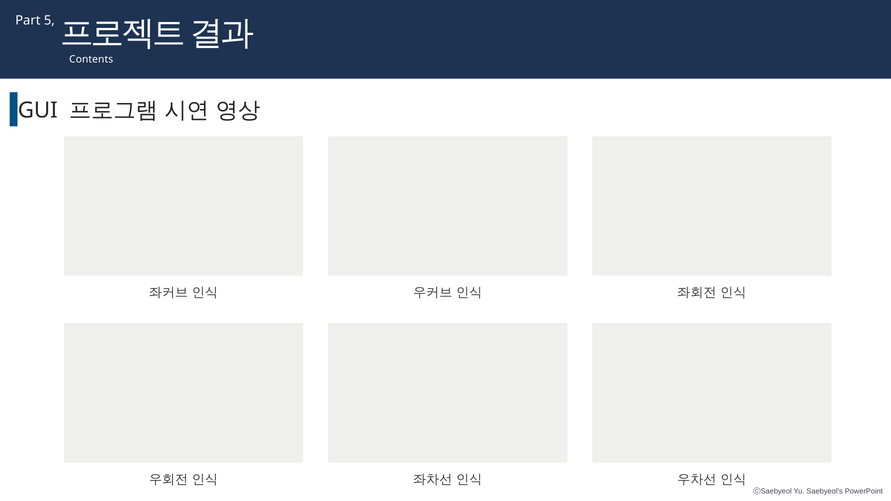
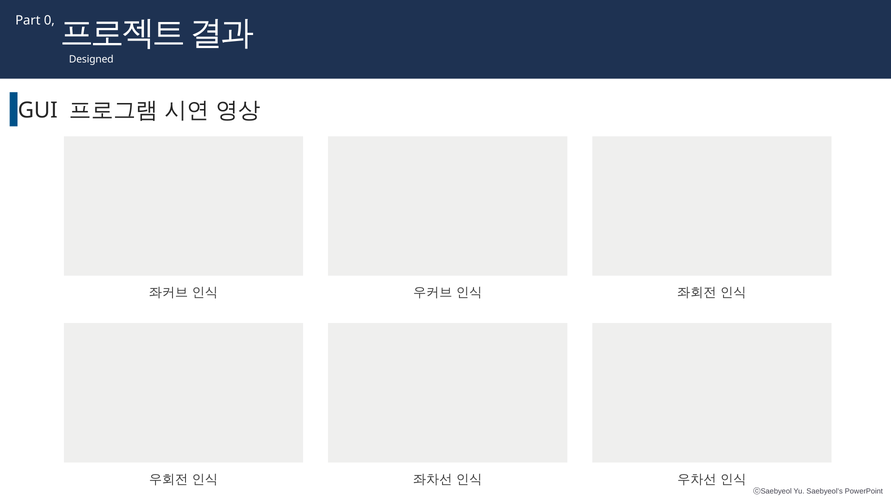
5: 5 -> 0
Contents: Contents -> Designed
